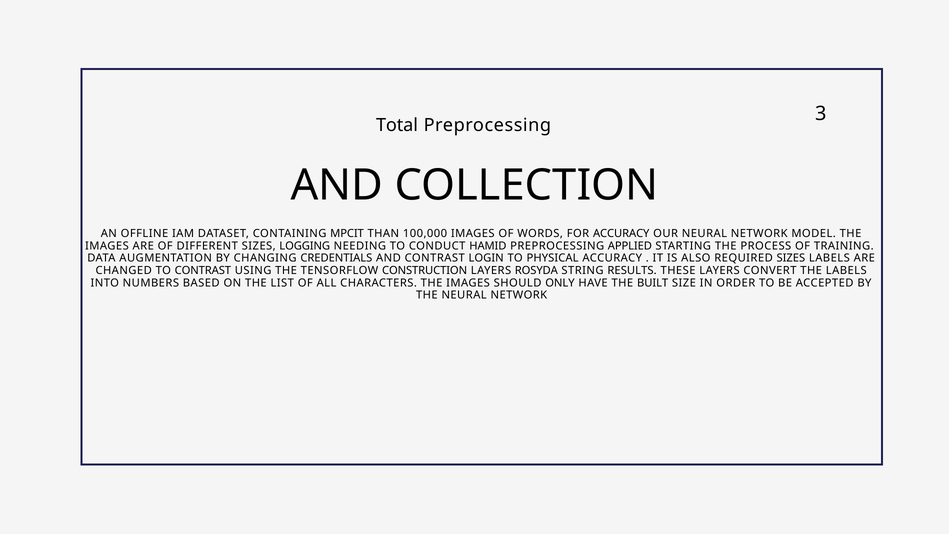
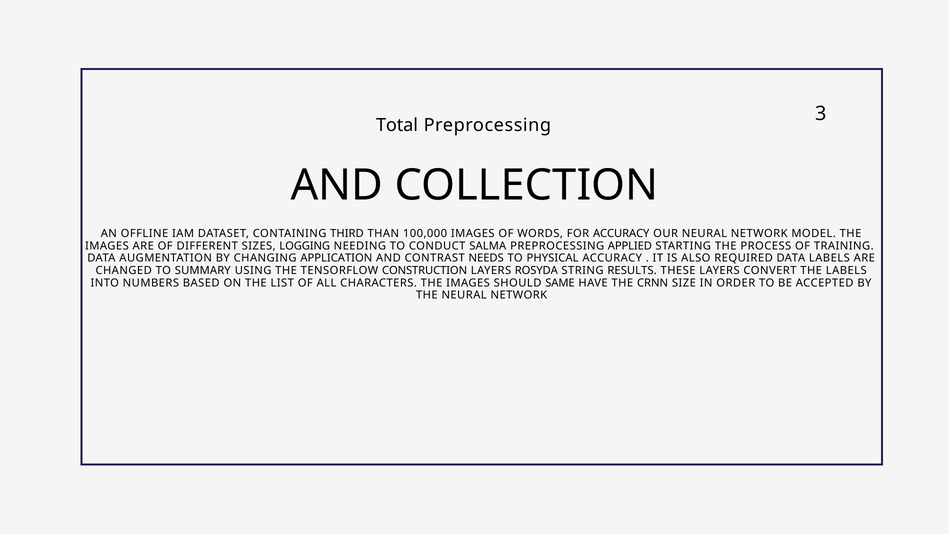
MPCIT: MPCIT -> THIRD
HAMID: HAMID -> SALMA
CREDENTIALS: CREDENTIALS -> APPLICATION
LOGIN: LOGIN -> NEEDS
REQUIRED SIZES: SIZES -> DATA
TO CONTRAST: CONTRAST -> SUMMARY
ONLY: ONLY -> SAME
BUILT: BUILT -> CRNN
